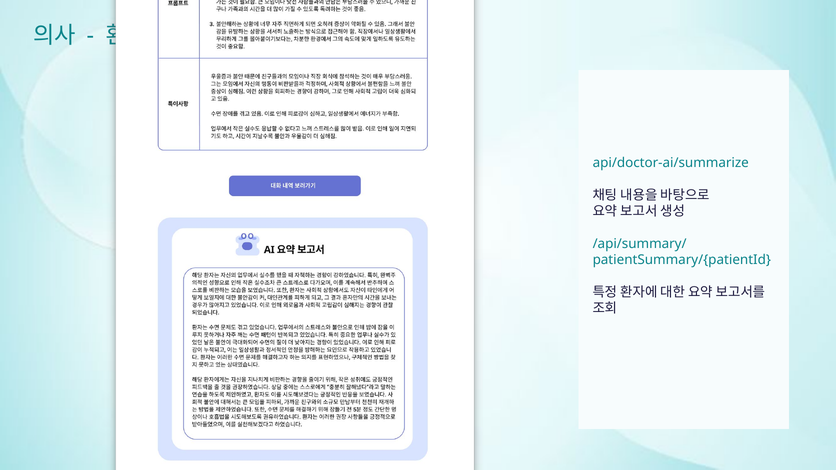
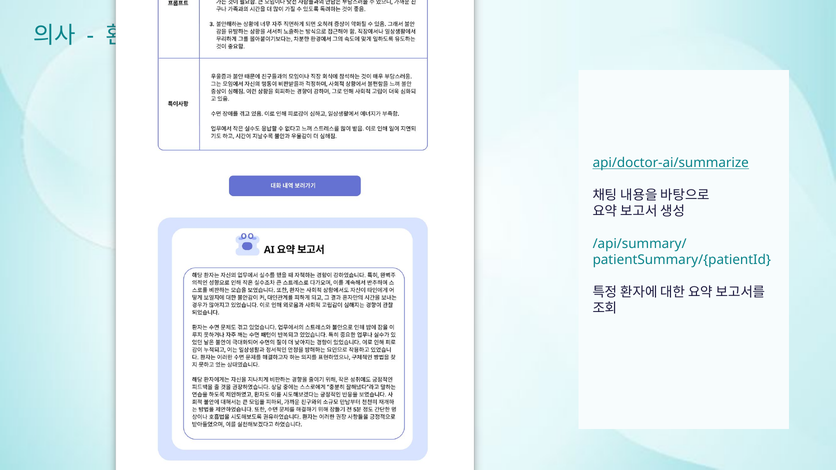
api/doctor-ai/summarize underline: none -> present
